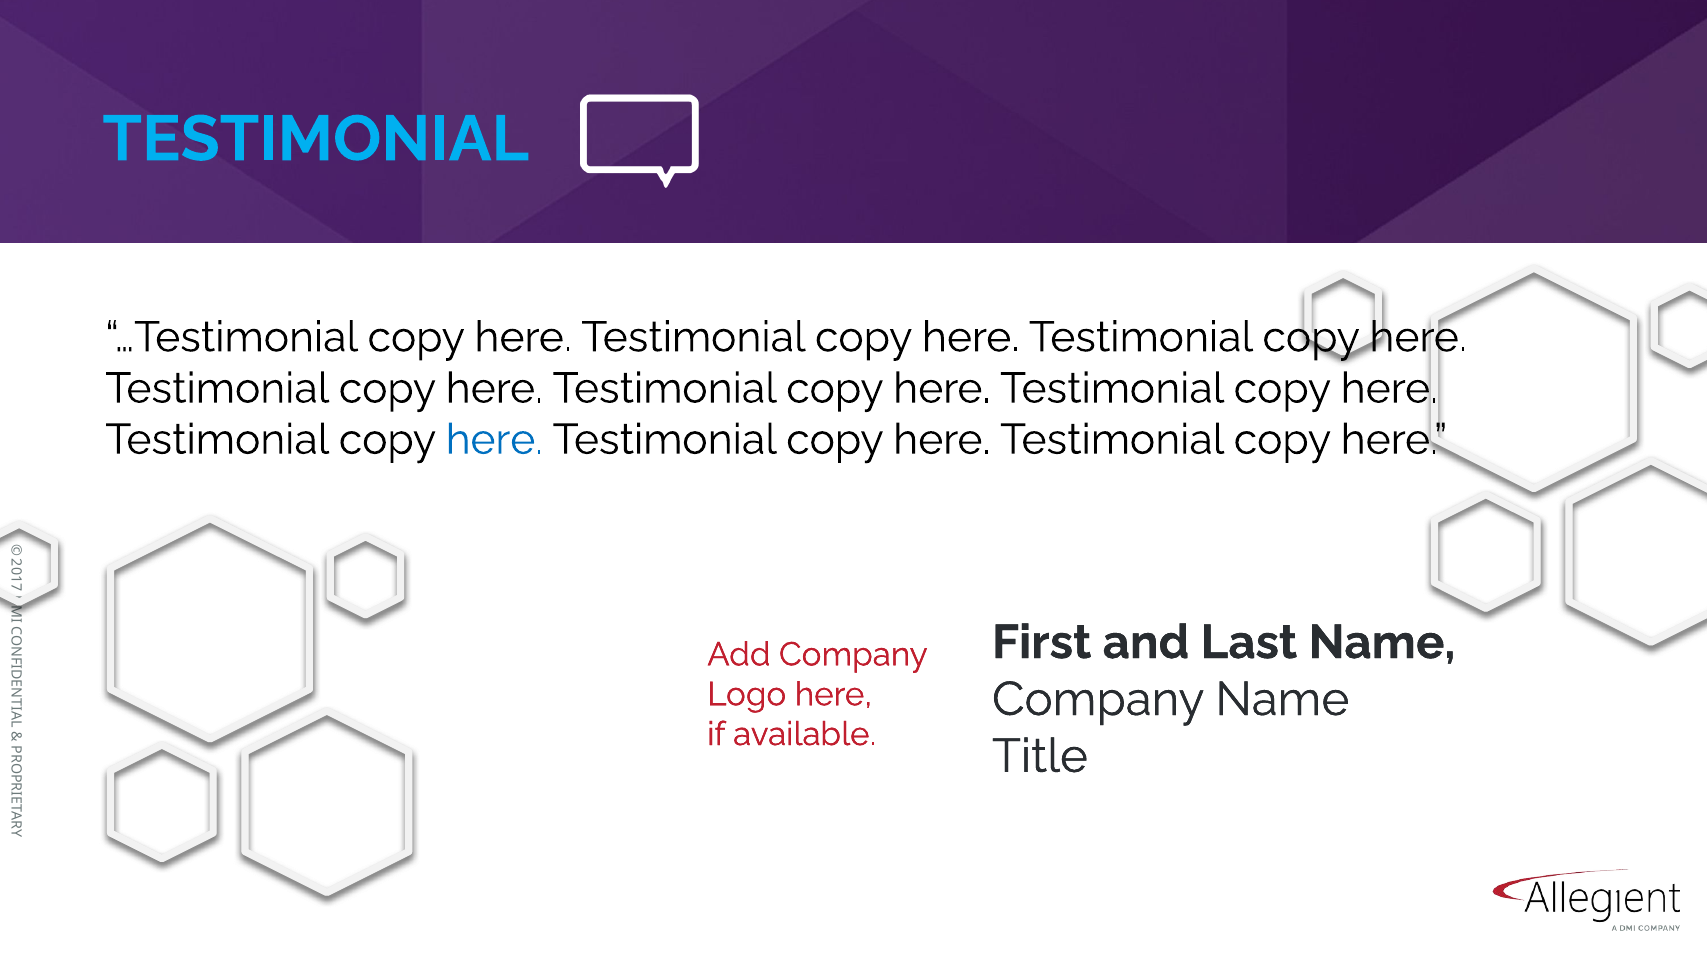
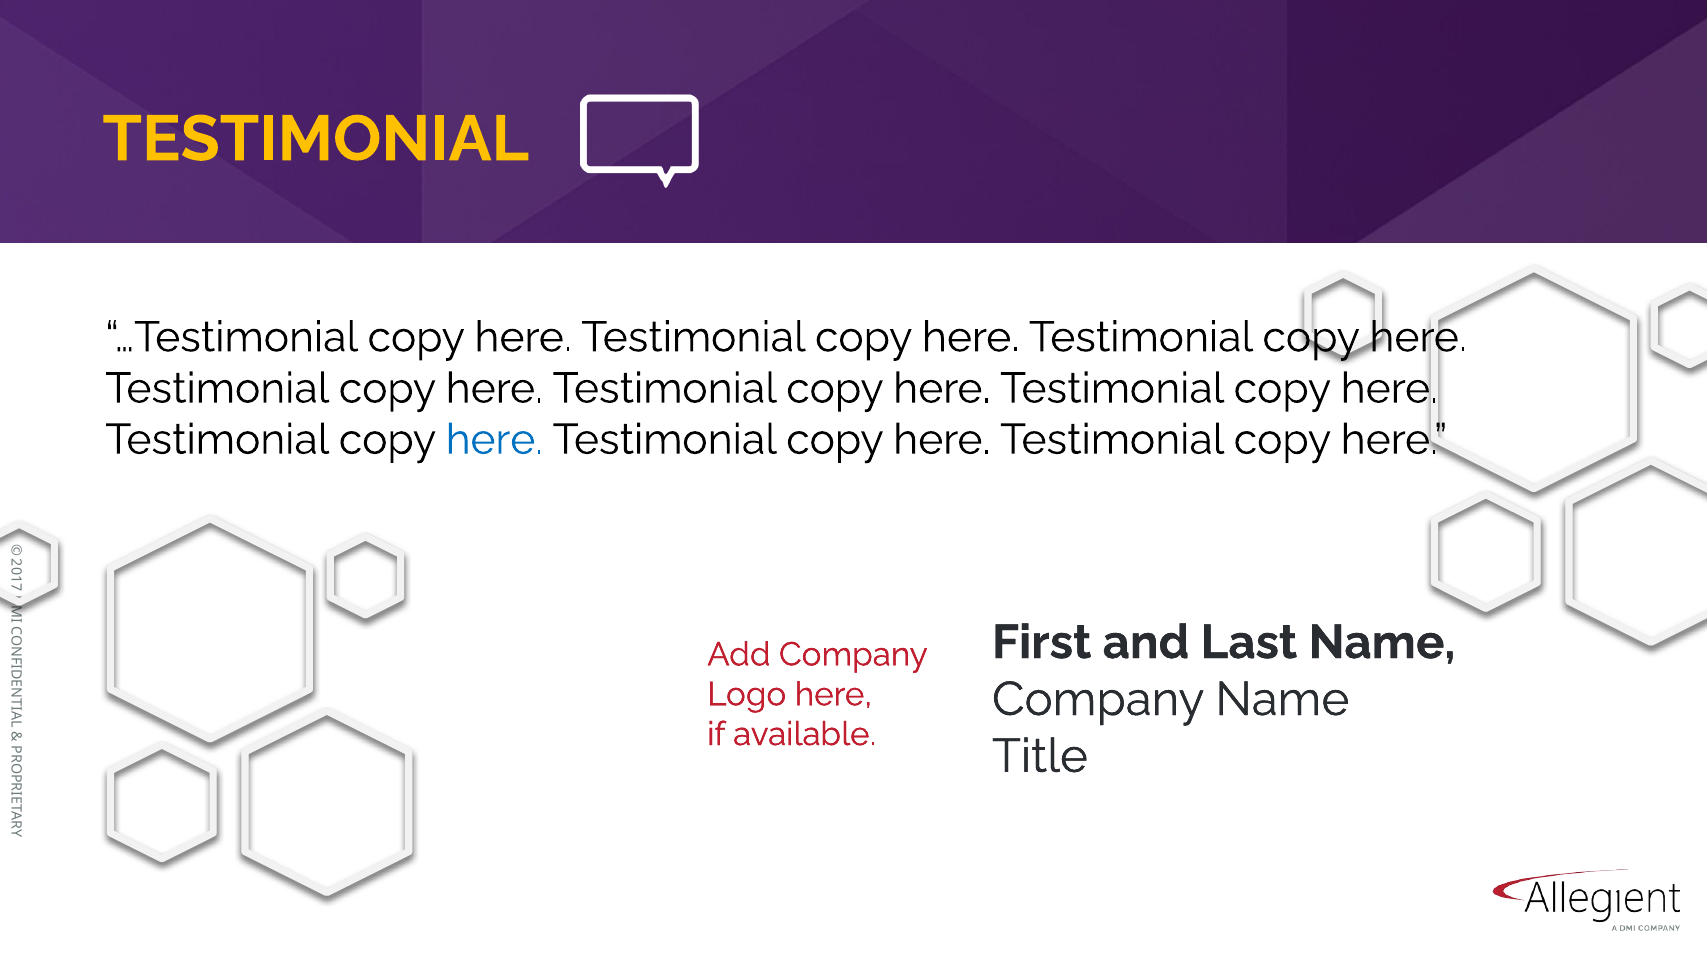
TESTIMONIAL at (316, 139) colour: light blue -> yellow
